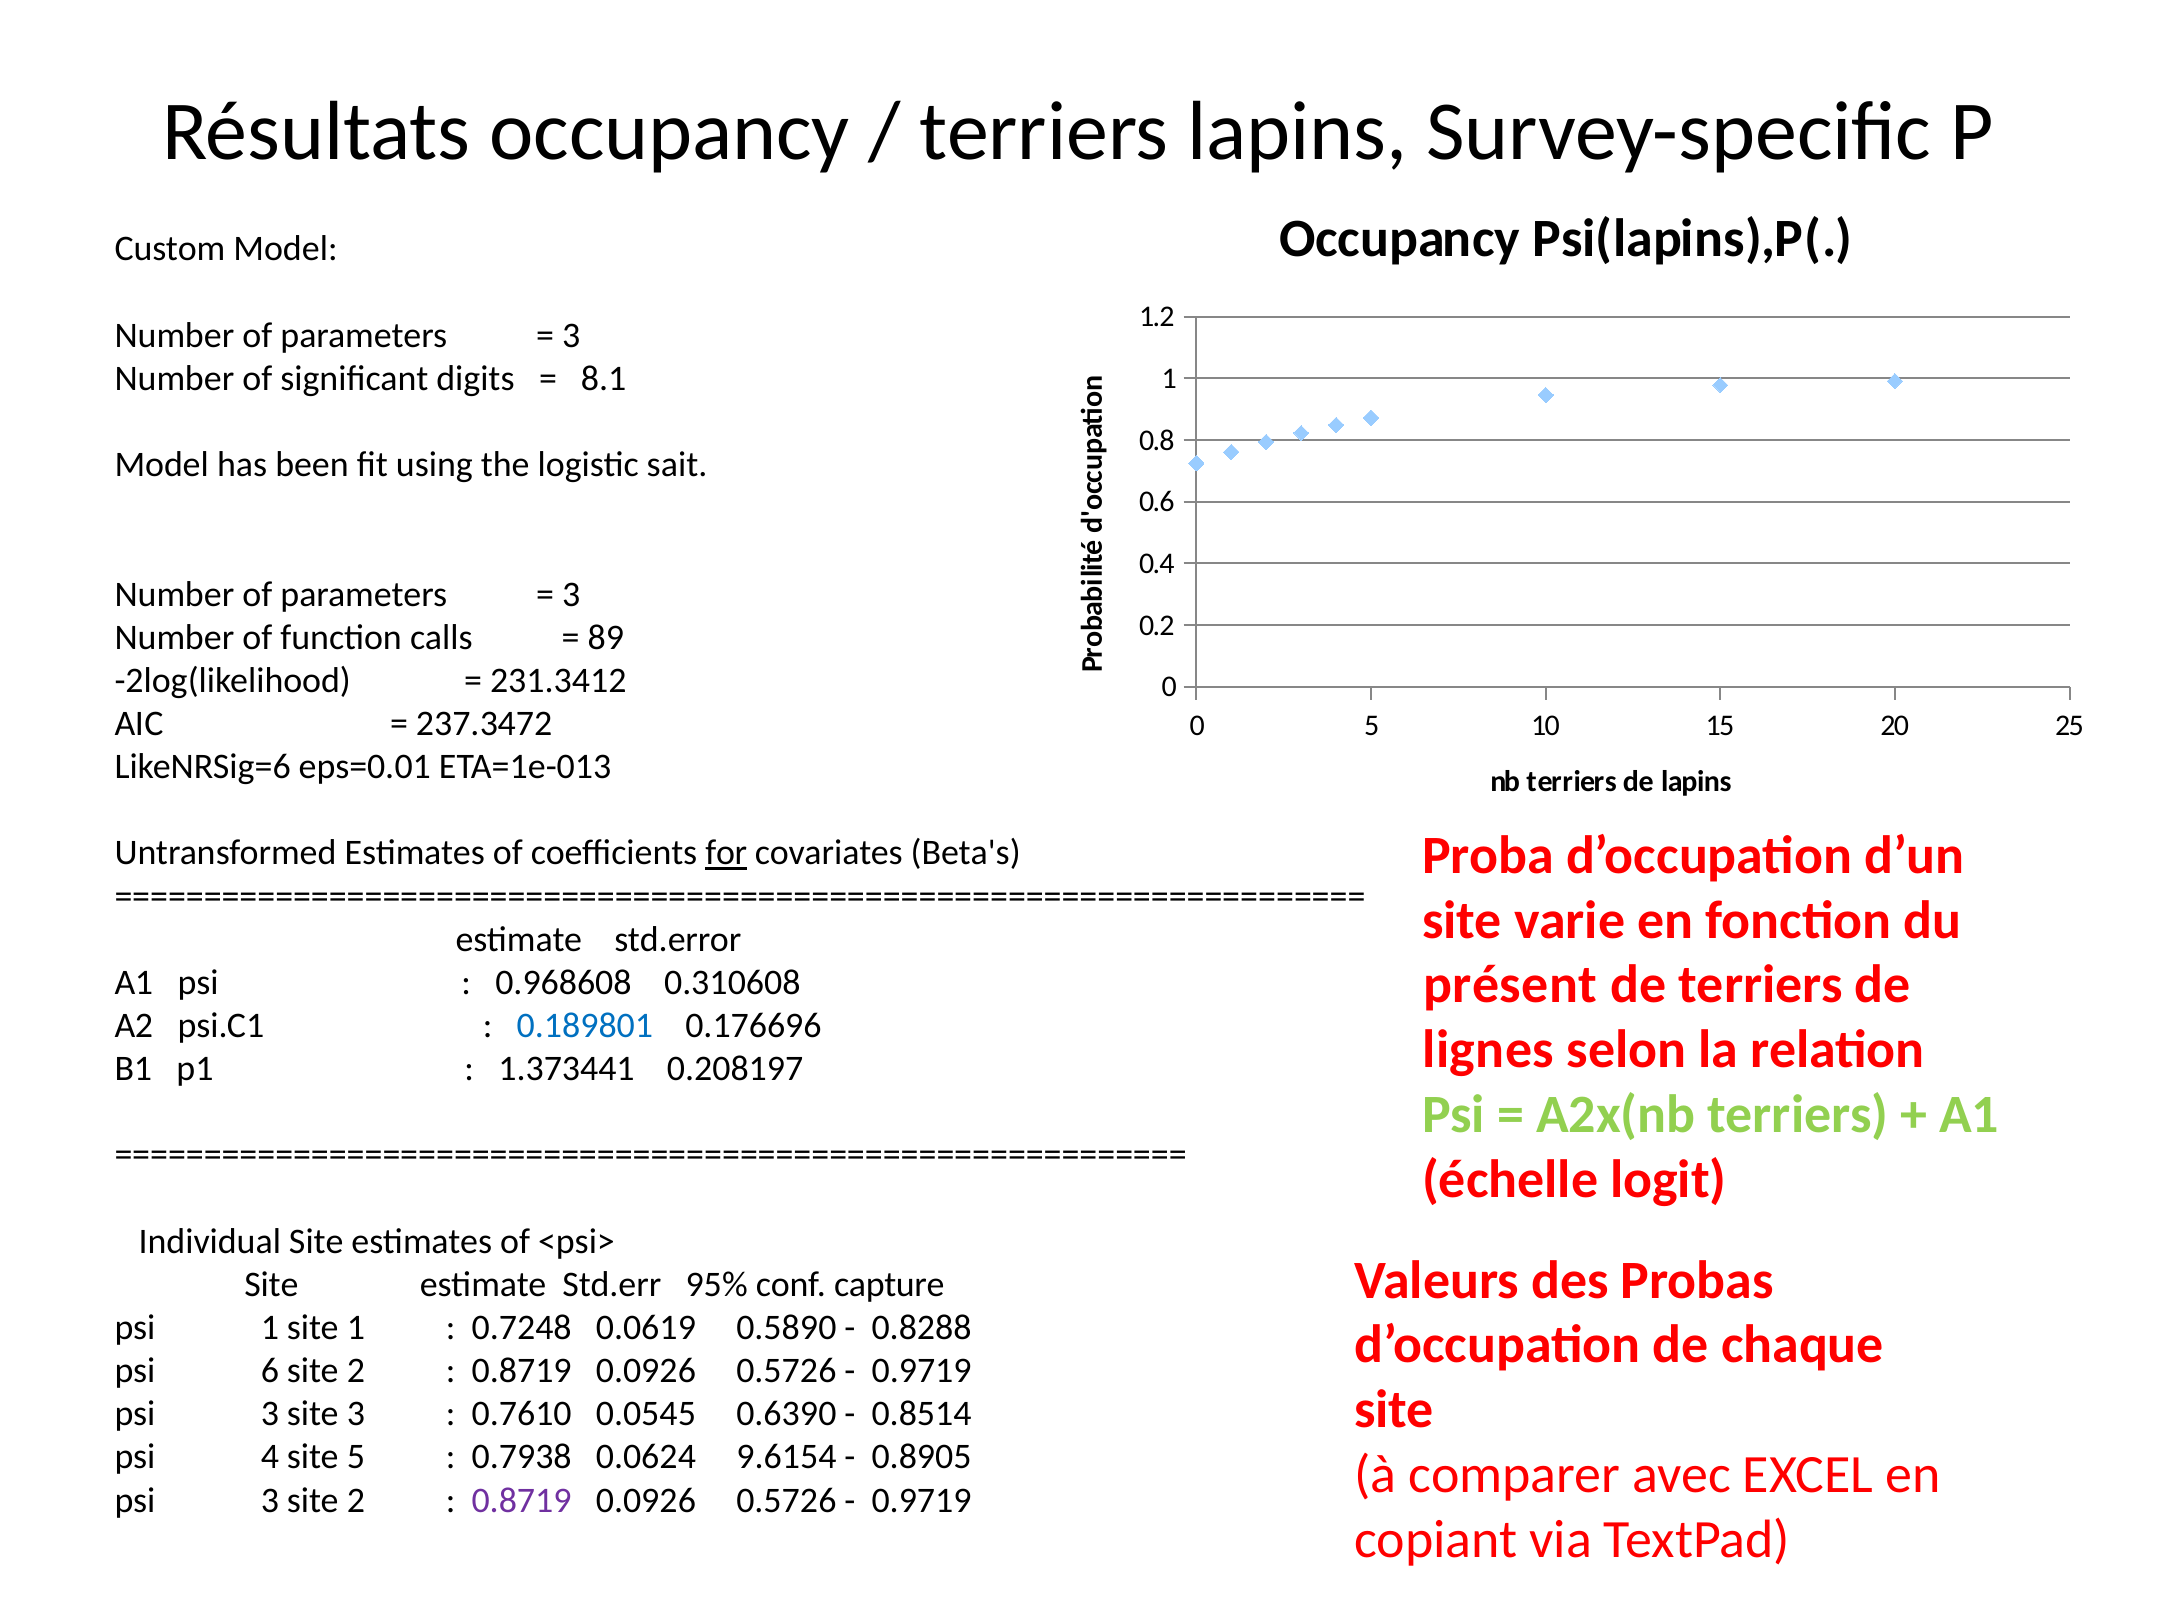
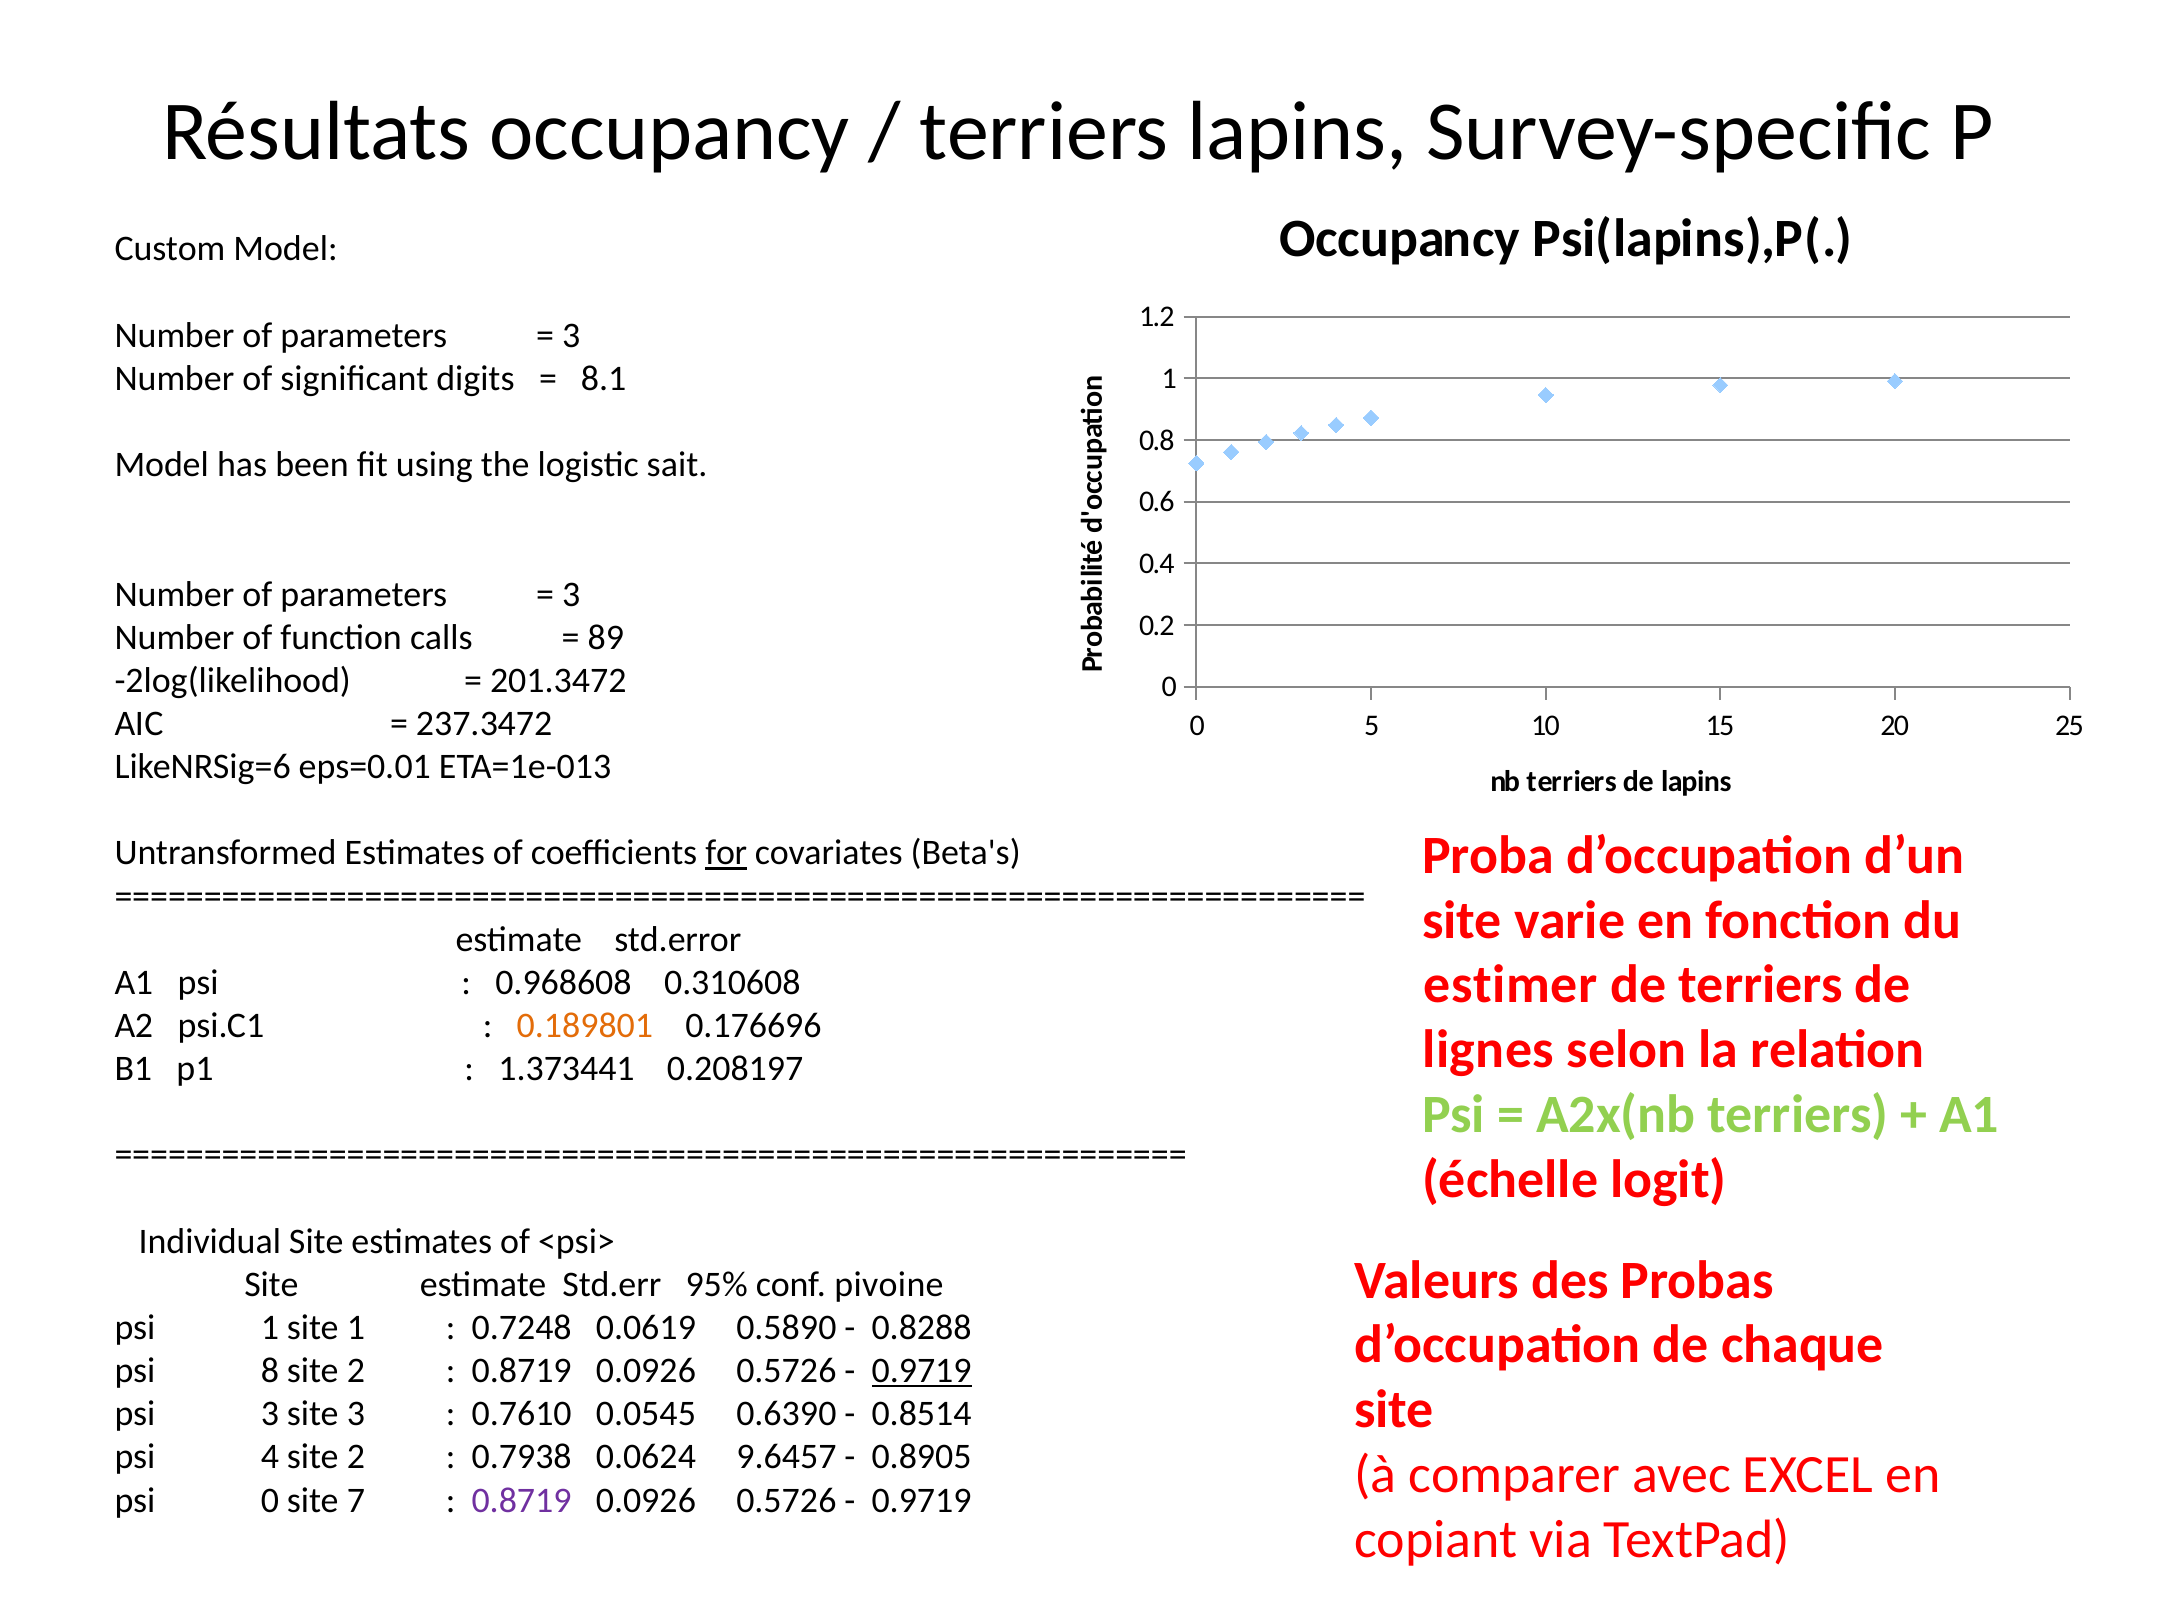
231.3412: 231.3412 -> 201.3472
présent: présent -> estimer
0.189801 colour: blue -> orange
capture: capture -> pivoine
6: 6 -> 8
0.9719 at (922, 1371) underline: none -> present
4 site 5: 5 -> 2
9.6154: 9.6154 -> 9.6457
3 at (270, 1500): 3 -> 0
2 at (356, 1500): 2 -> 7
